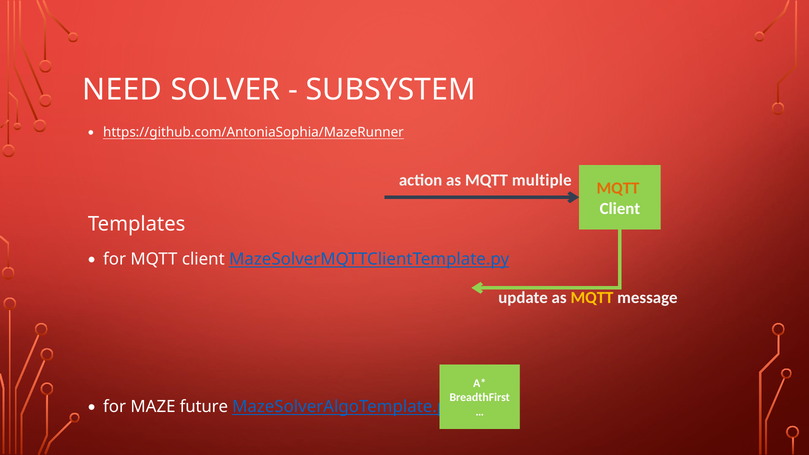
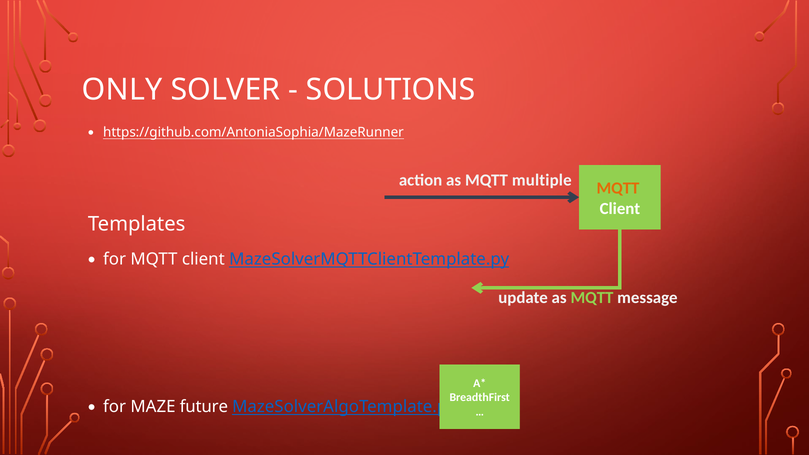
NEED: NEED -> ONLY
SUBSYSTEM: SUBSYSTEM -> SOLUTIONS
MQTT at (592, 298) colour: yellow -> light green
